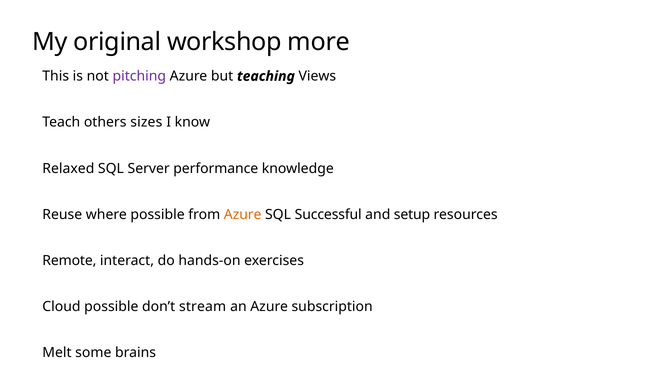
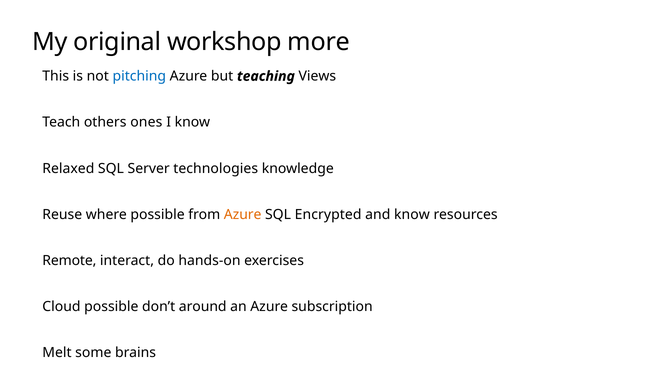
pitching colour: purple -> blue
sizes: sizes -> ones
performance: performance -> technologies
Successful: Successful -> Encrypted
and setup: setup -> know
stream: stream -> around
